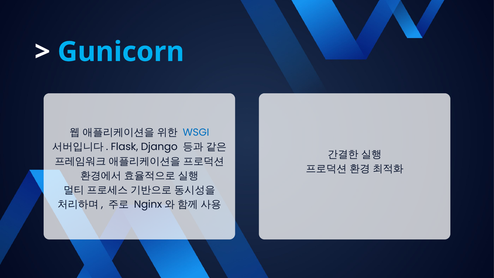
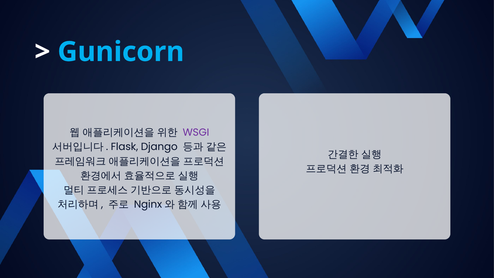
WSGI colour: blue -> purple
